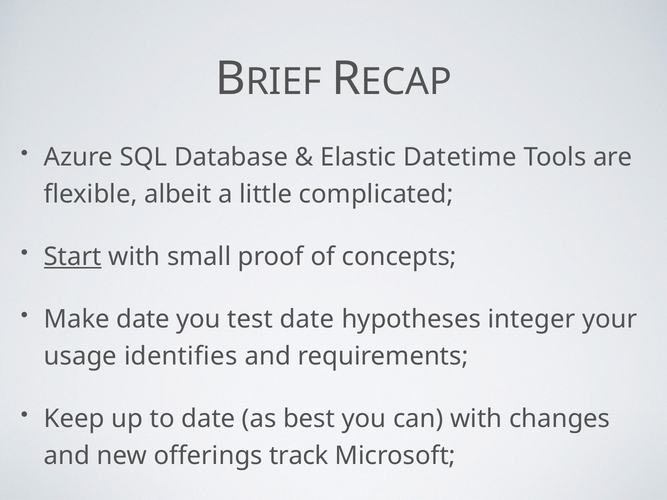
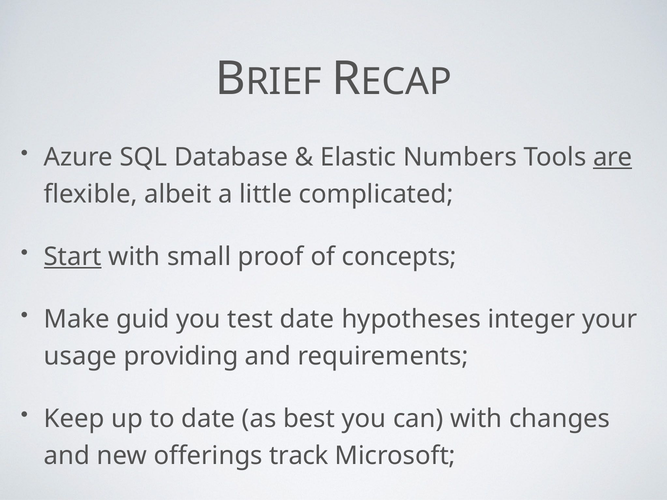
Datetime: Datetime -> Numbers
are underline: none -> present
Make date: date -> guid
identifies: identifies -> providing
